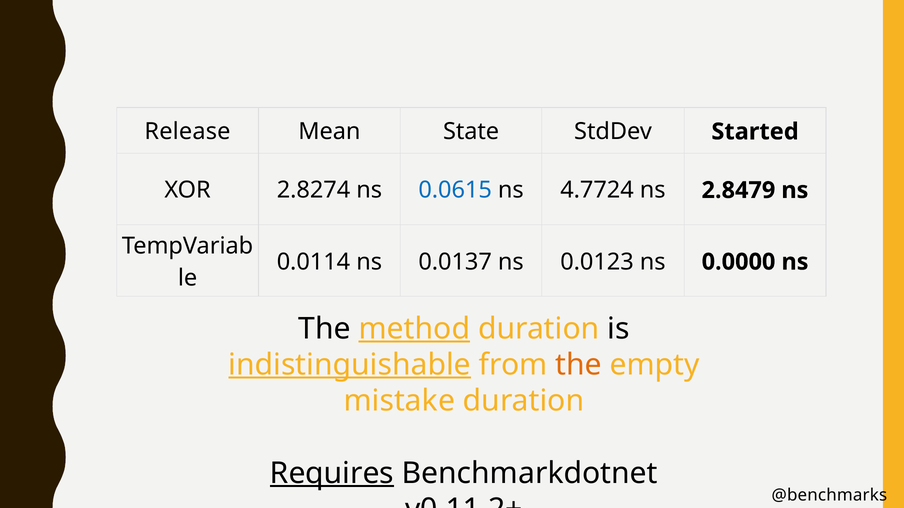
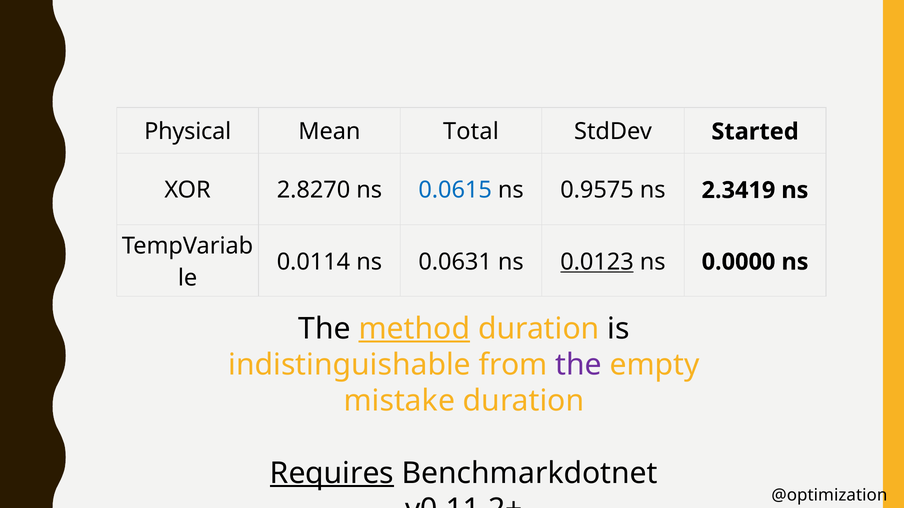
Release: Release -> Physical
State: State -> Total
2.8274: 2.8274 -> 2.8270
4.7724: 4.7724 -> 0.9575
2.8479: 2.8479 -> 2.3419
0.0137: 0.0137 -> 0.0631
0.0123 underline: none -> present
indistinguishable underline: present -> none
the at (579, 365) colour: orange -> purple
@benchmarks: @benchmarks -> @optimization
